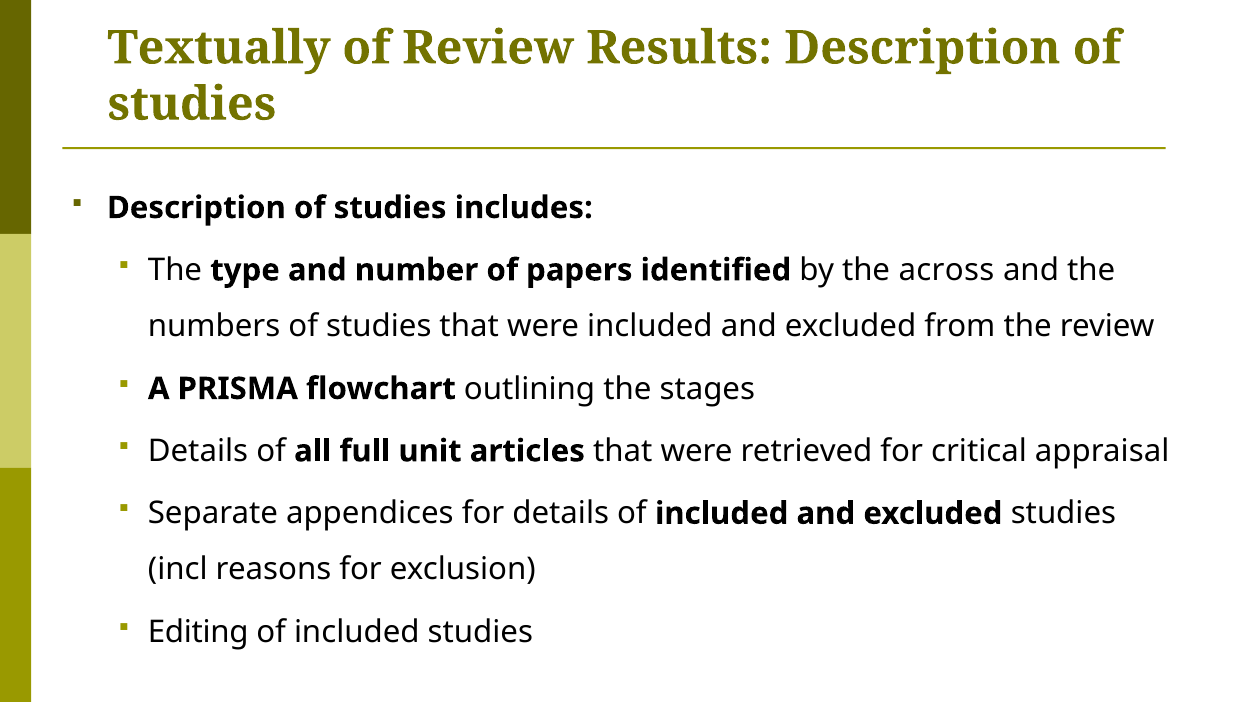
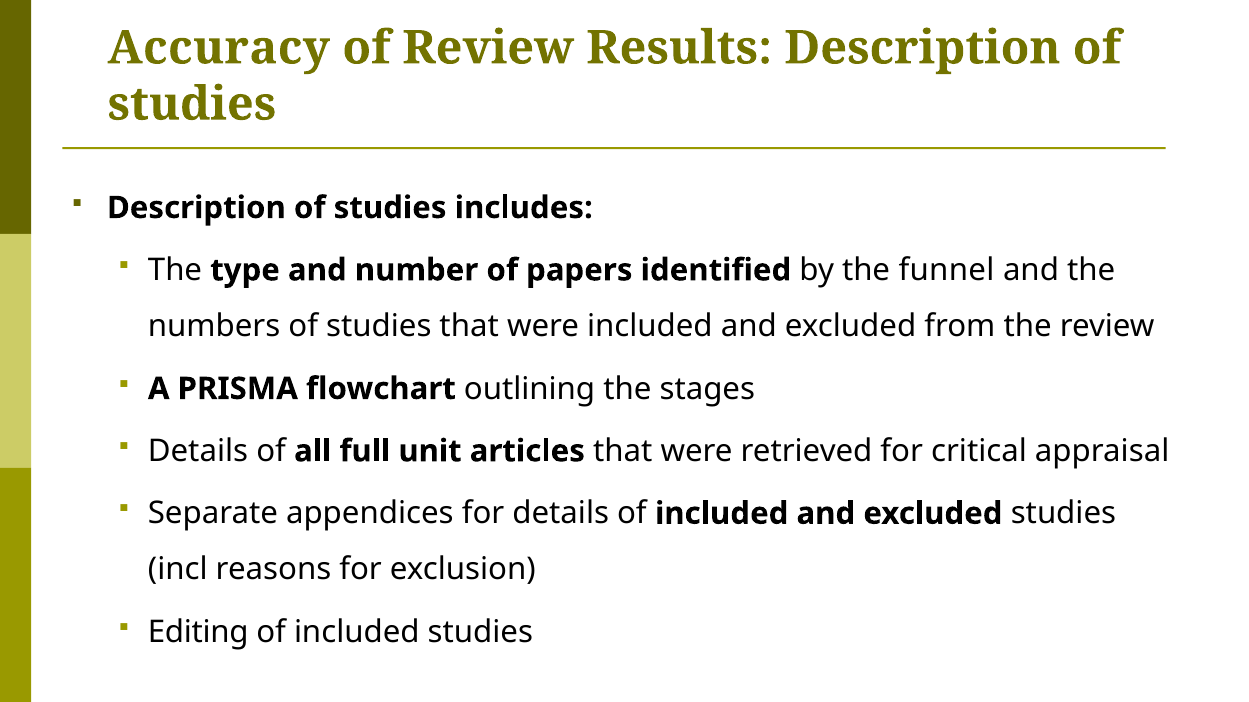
Textually: Textually -> Accuracy
across: across -> funnel
